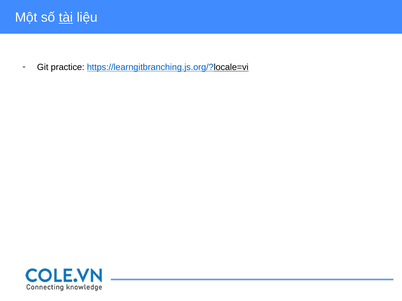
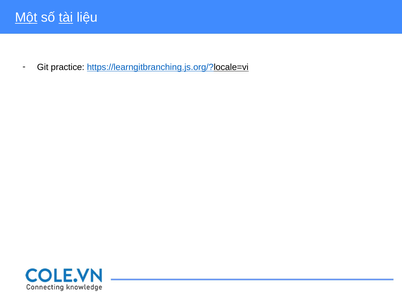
Một underline: none -> present
